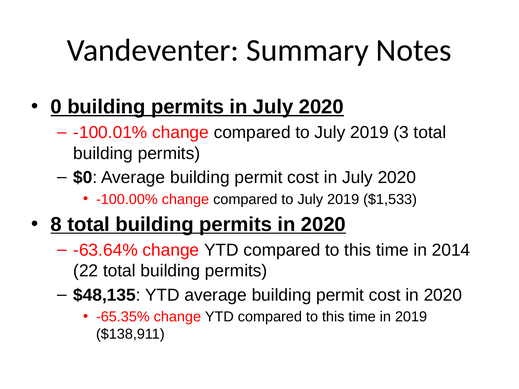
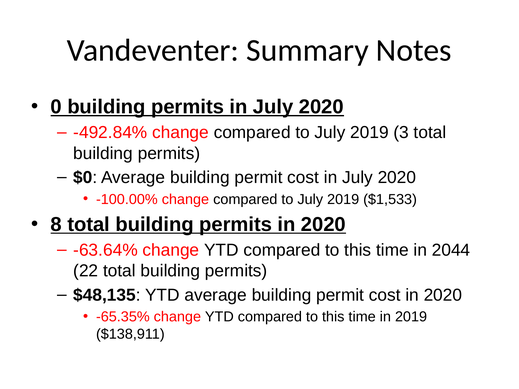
-100.01%: -100.01% -> -492.84%
2014: 2014 -> 2044
